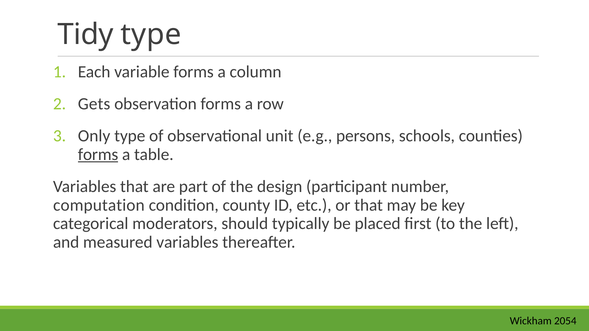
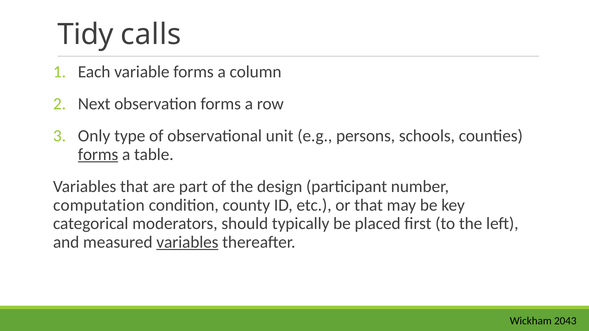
Tidy type: type -> calls
Gets: Gets -> Next
variables at (187, 242) underline: none -> present
2054: 2054 -> 2043
